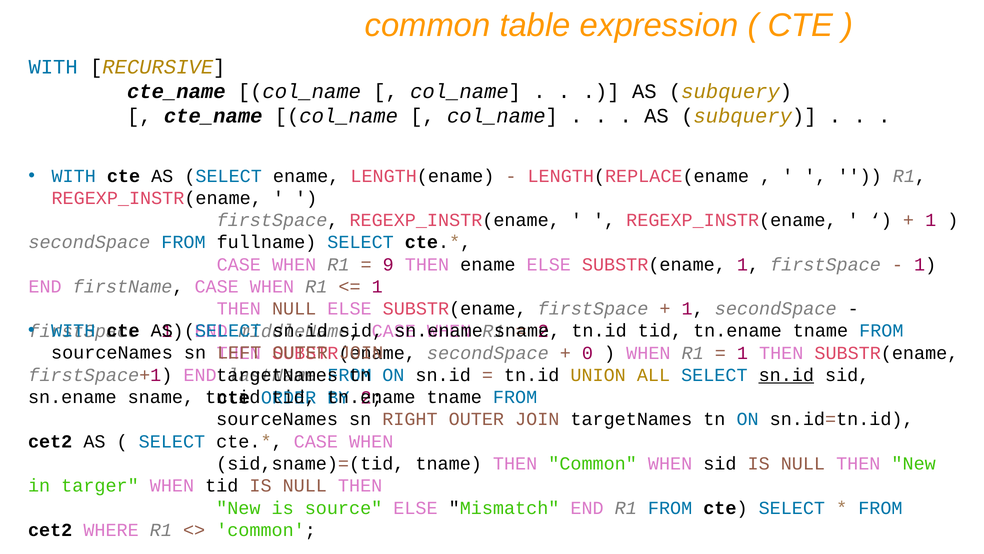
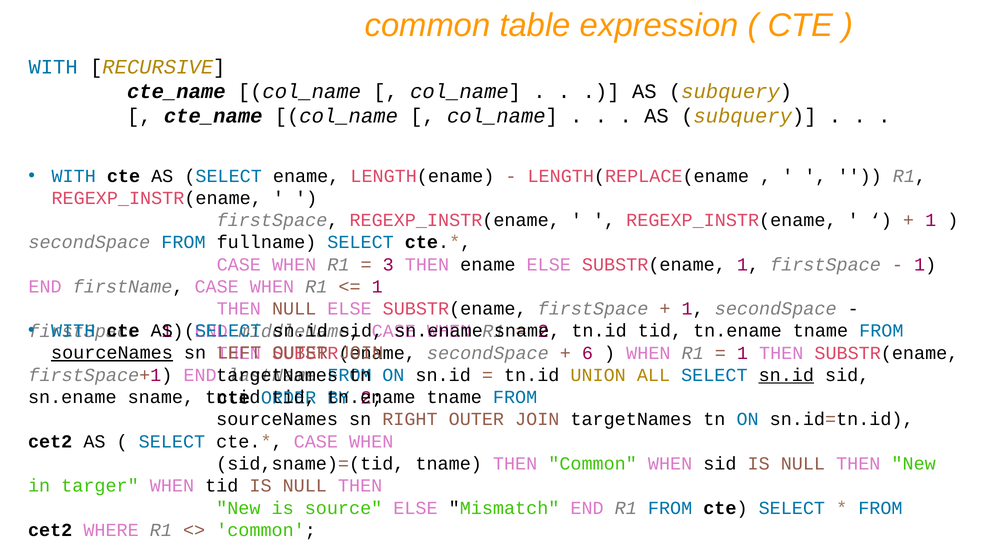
9: 9 -> 3
sourceNames at (112, 353) underline: none -> present
0: 0 -> 6
